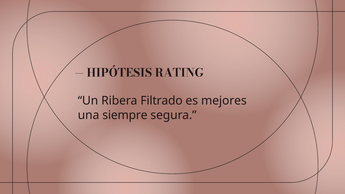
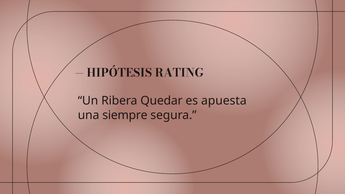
Filtrado: Filtrado -> Quedar
mejores: mejores -> apuesta
